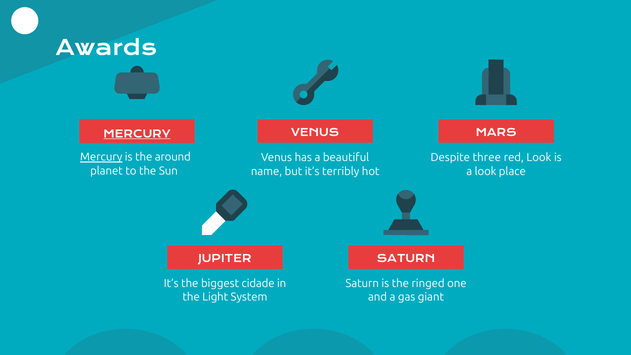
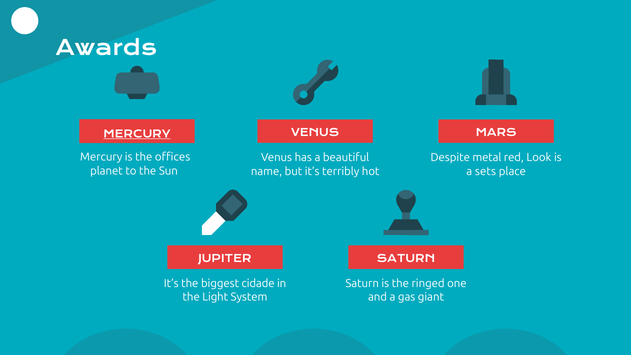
Mercury at (101, 157) underline: present -> none
around: around -> offices
three: three -> metal
a look: look -> sets
